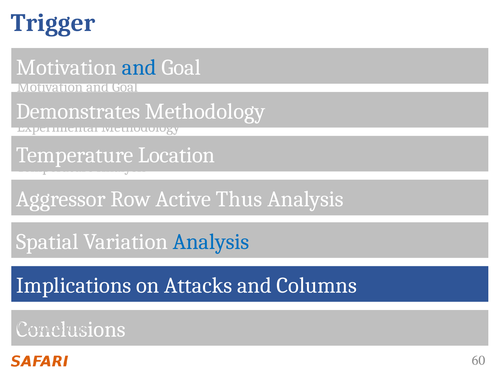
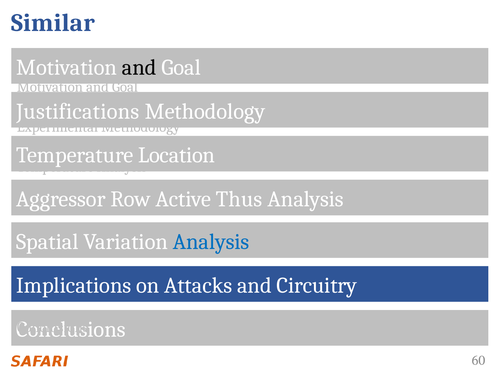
Trigger: Trigger -> Similar
and at (139, 67) colour: blue -> black
Demonstrates: Demonstrates -> Justifications
Columns: Columns -> Circuitry
